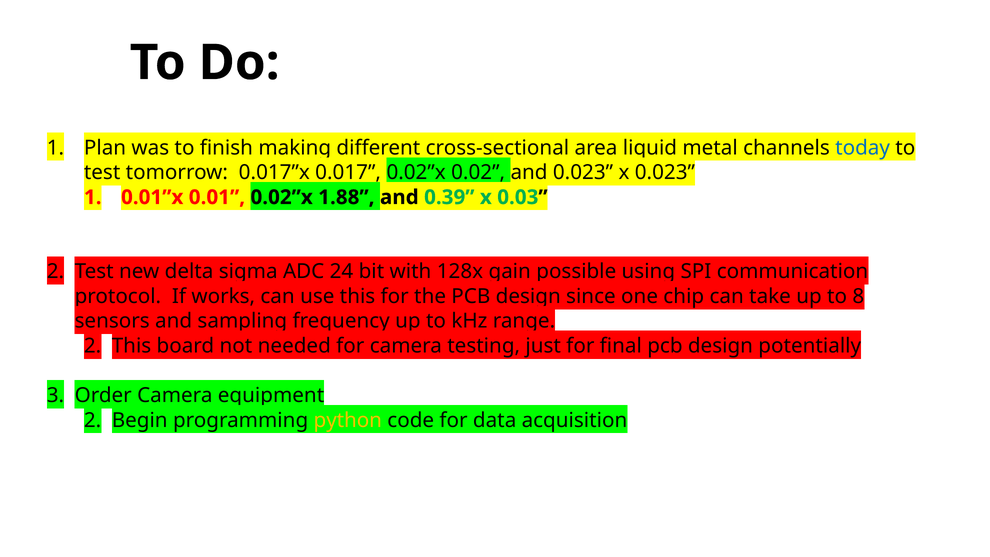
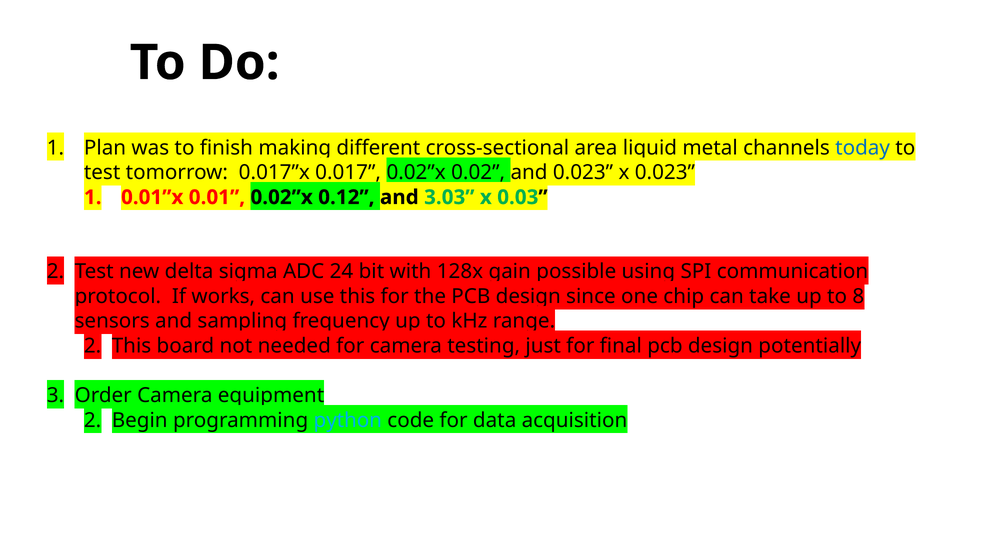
1.88: 1.88 -> 0.12
0.39: 0.39 -> 3.03
python colour: yellow -> light blue
